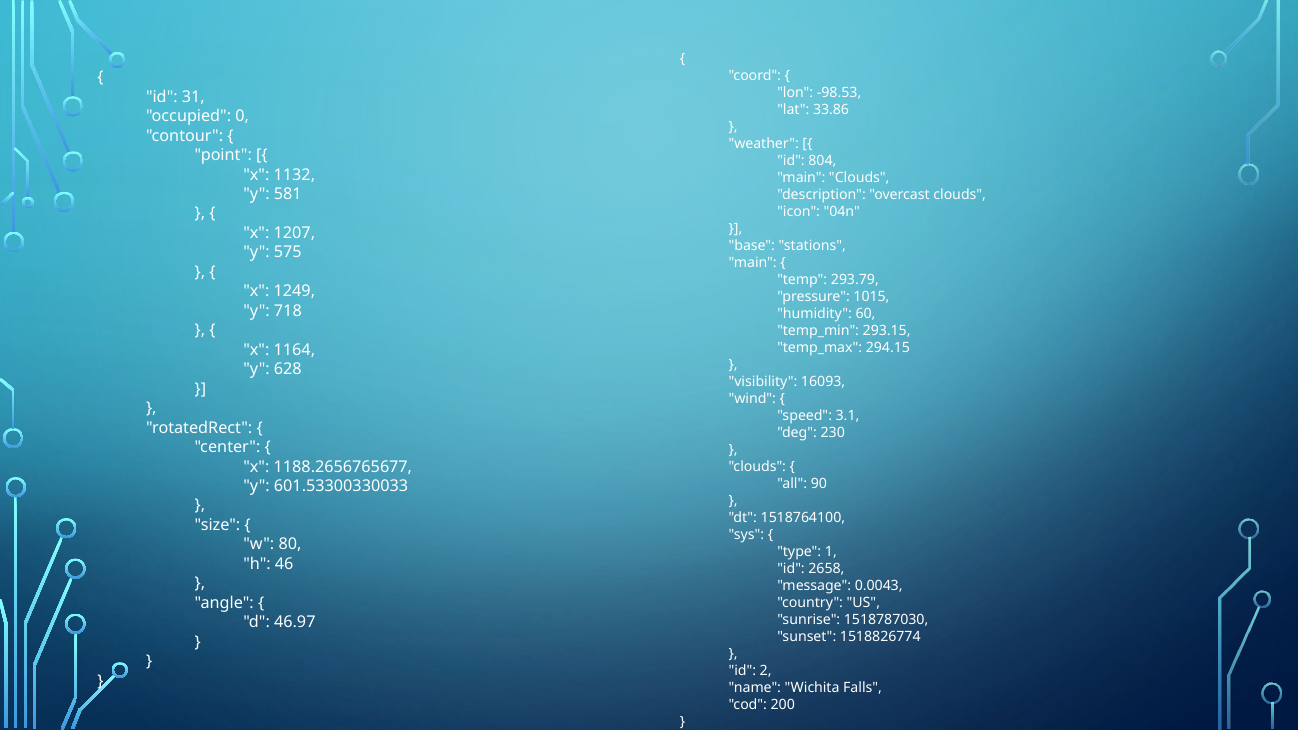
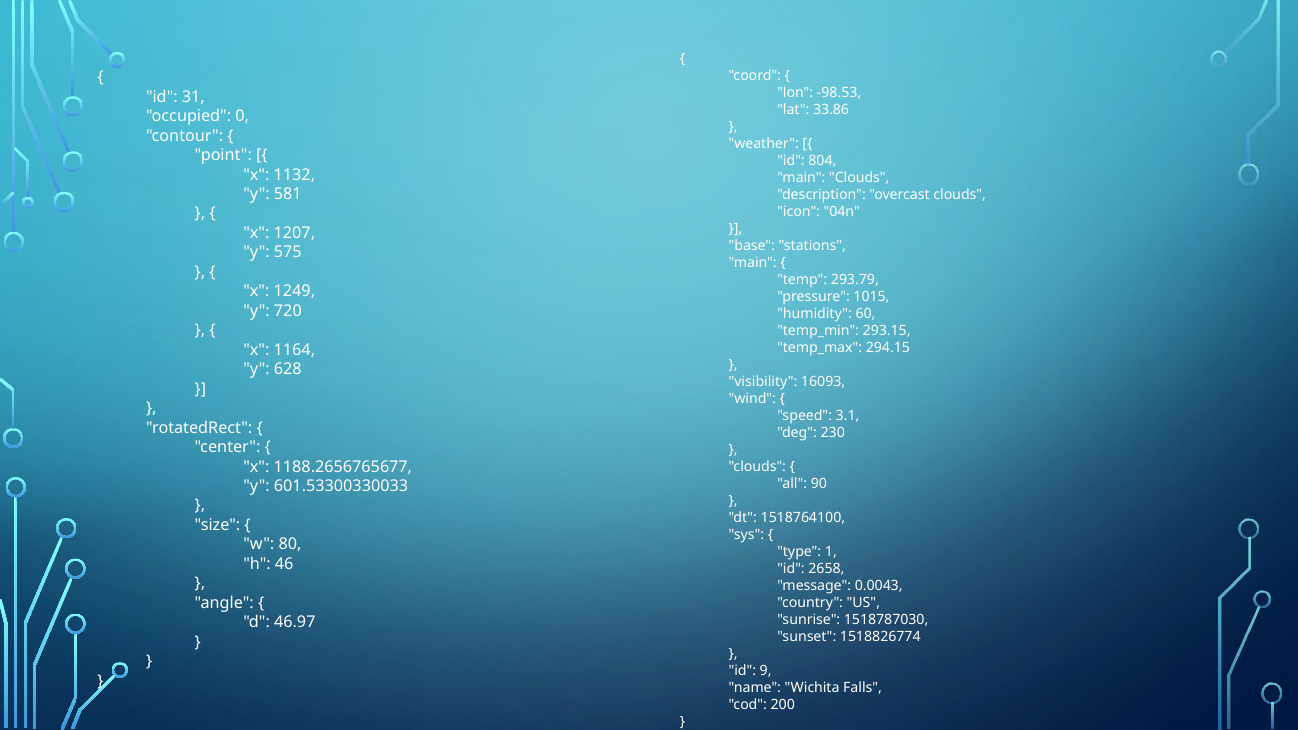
718: 718 -> 720
2: 2 -> 9
